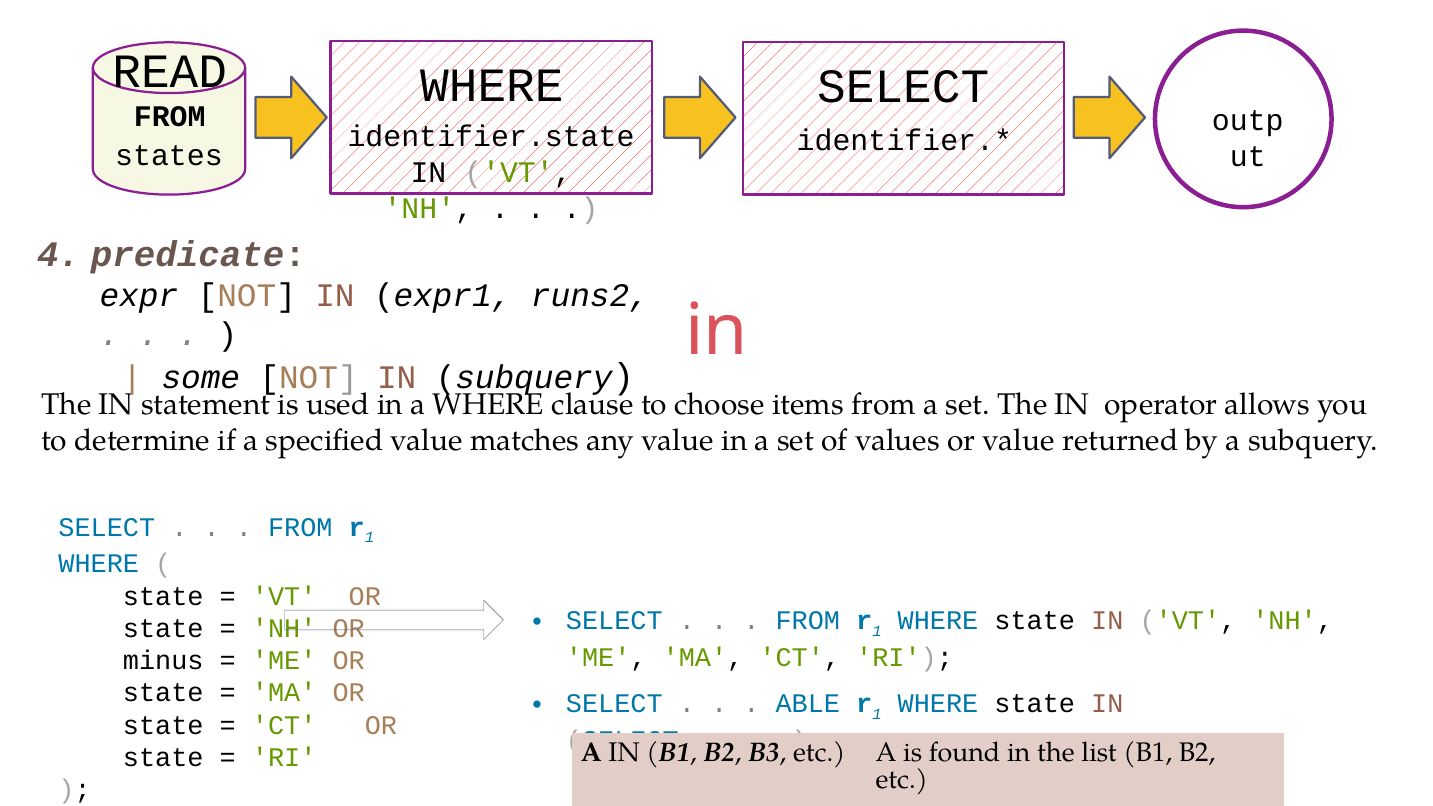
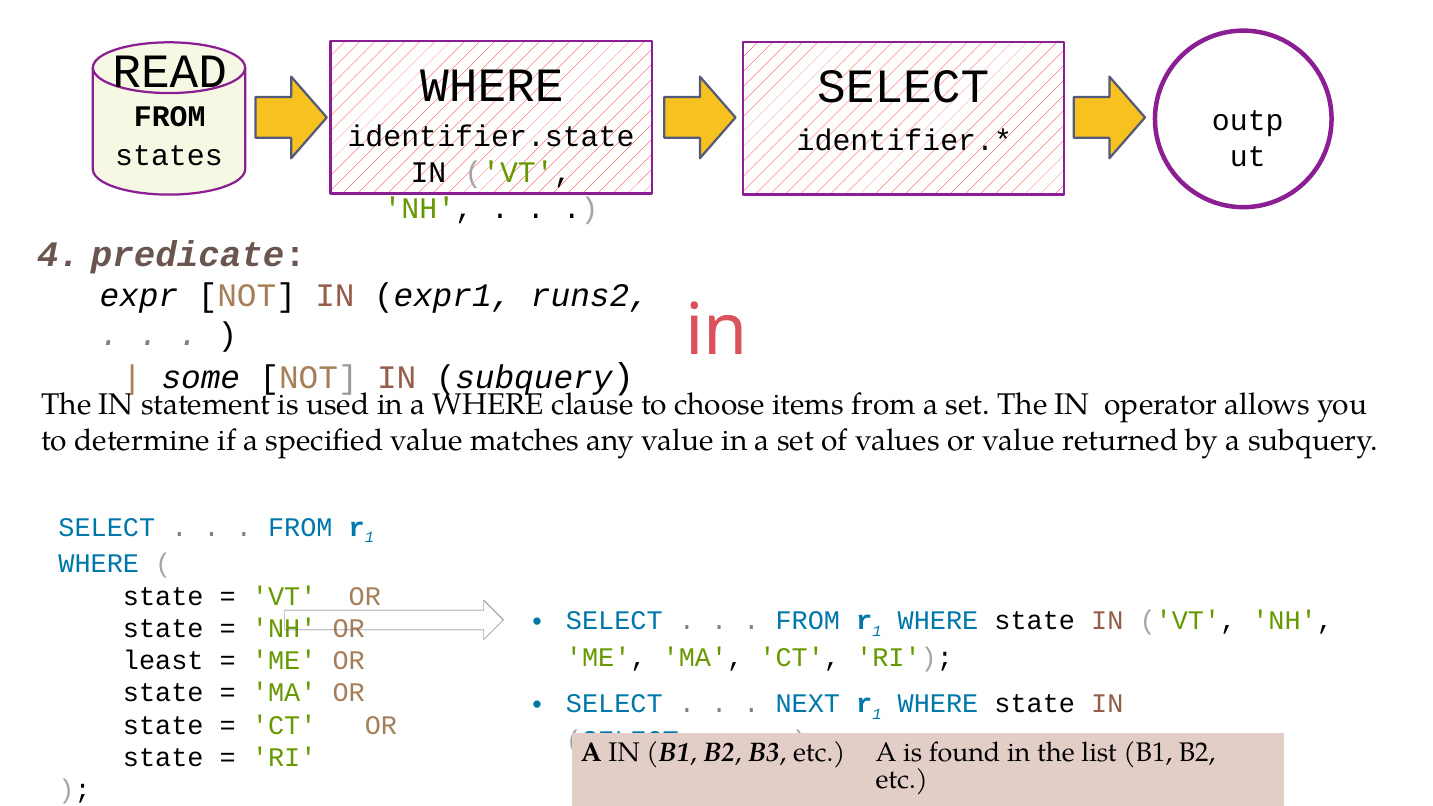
minus: minus -> least
ABLE: ABLE -> NEXT
